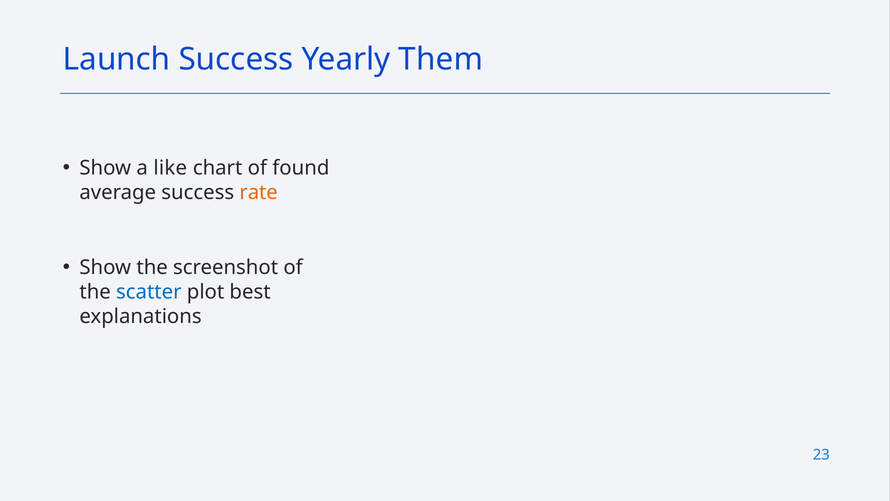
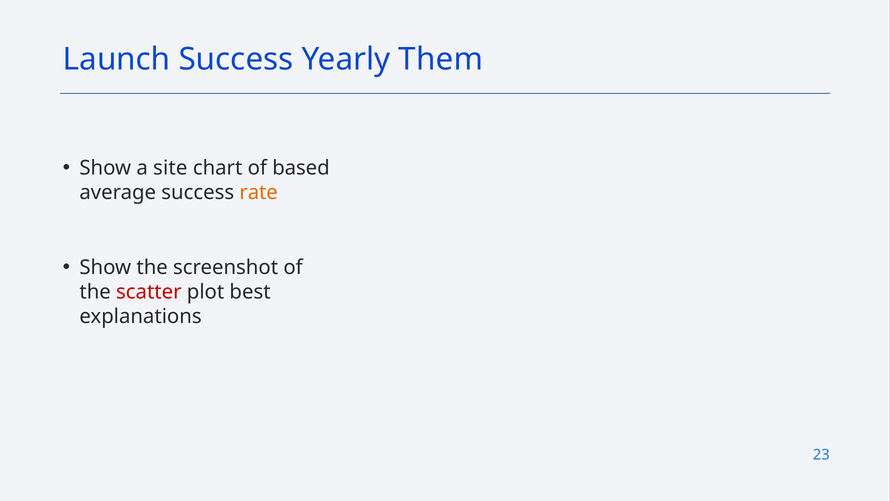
like: like -> site
found: found -> based
scatter colour: blue -> red
